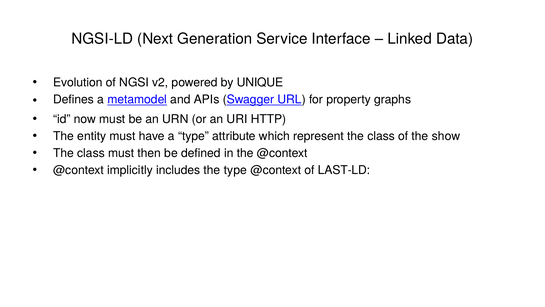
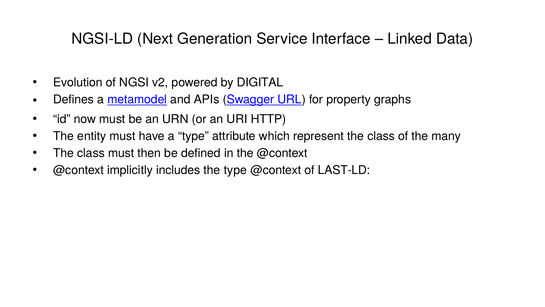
UNIQUE: UNIQUE -> DIGITAL
show: show -> many
